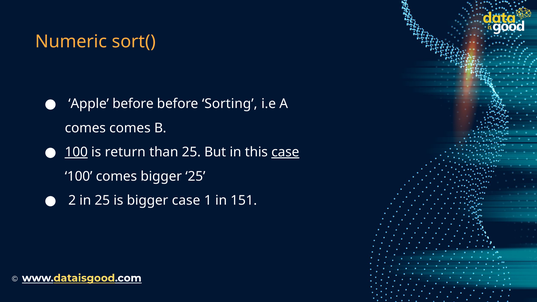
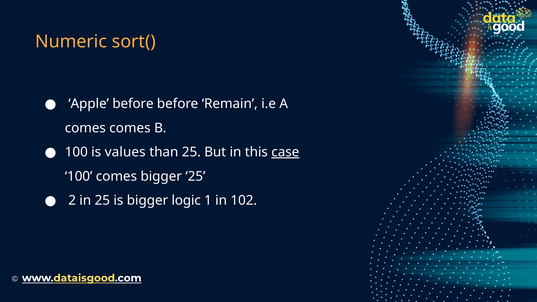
Sorting: Sorting -> Remain
100 at (76, 152) underline: present -> none
return: return -> values
bigger case: case -> logic
151: 151 -> 102
